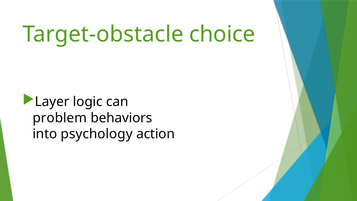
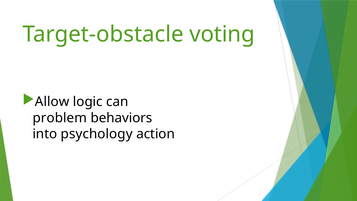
choice: choice -> voting
Layer: Layer -> Allow
